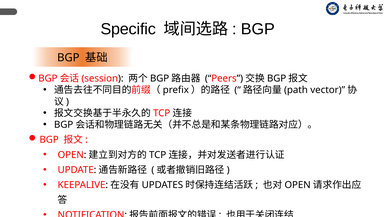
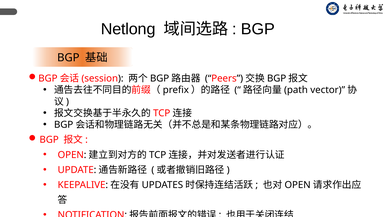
Specific: Specific -> Netlong
